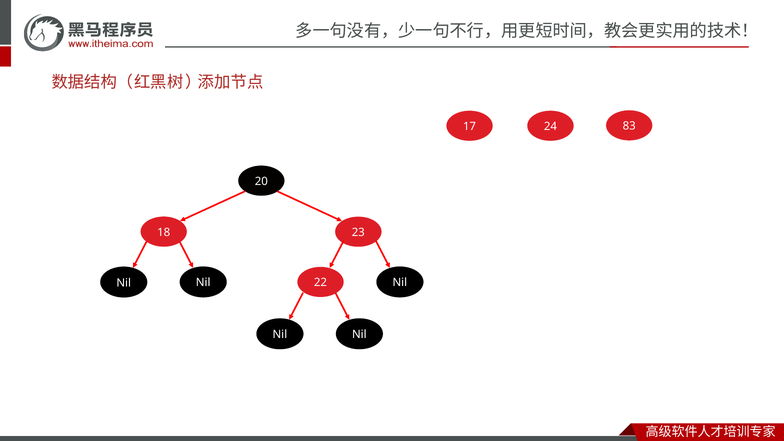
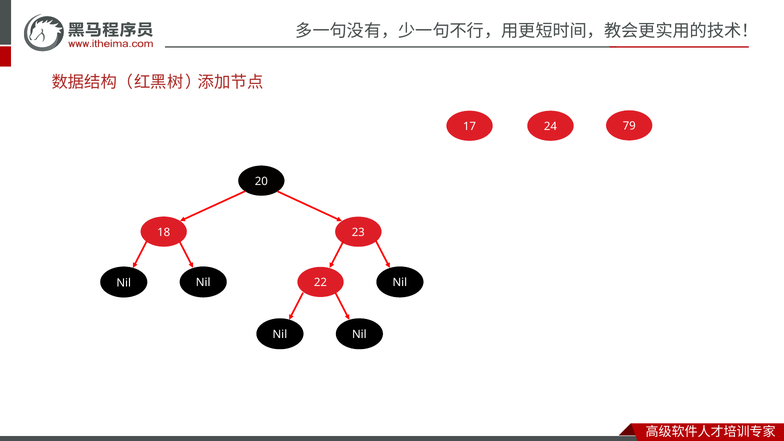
83: 83 -> 79
